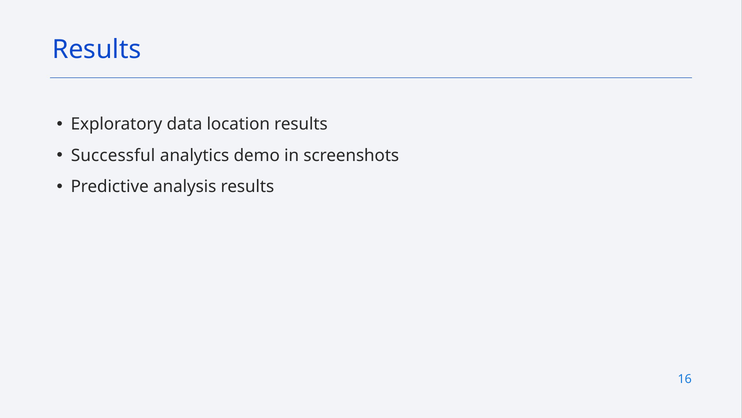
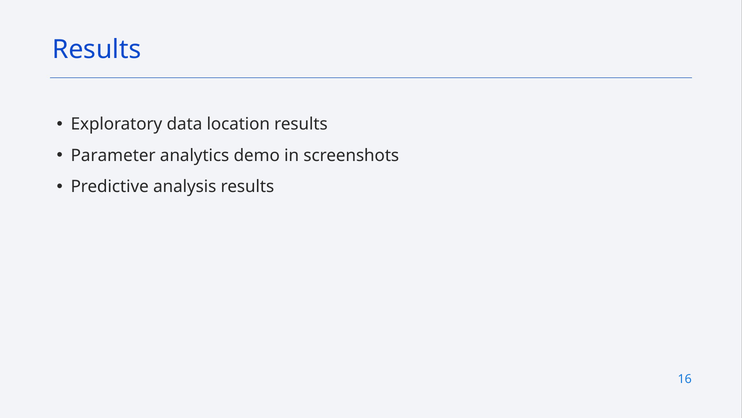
Successful: Successful -> Parameter
